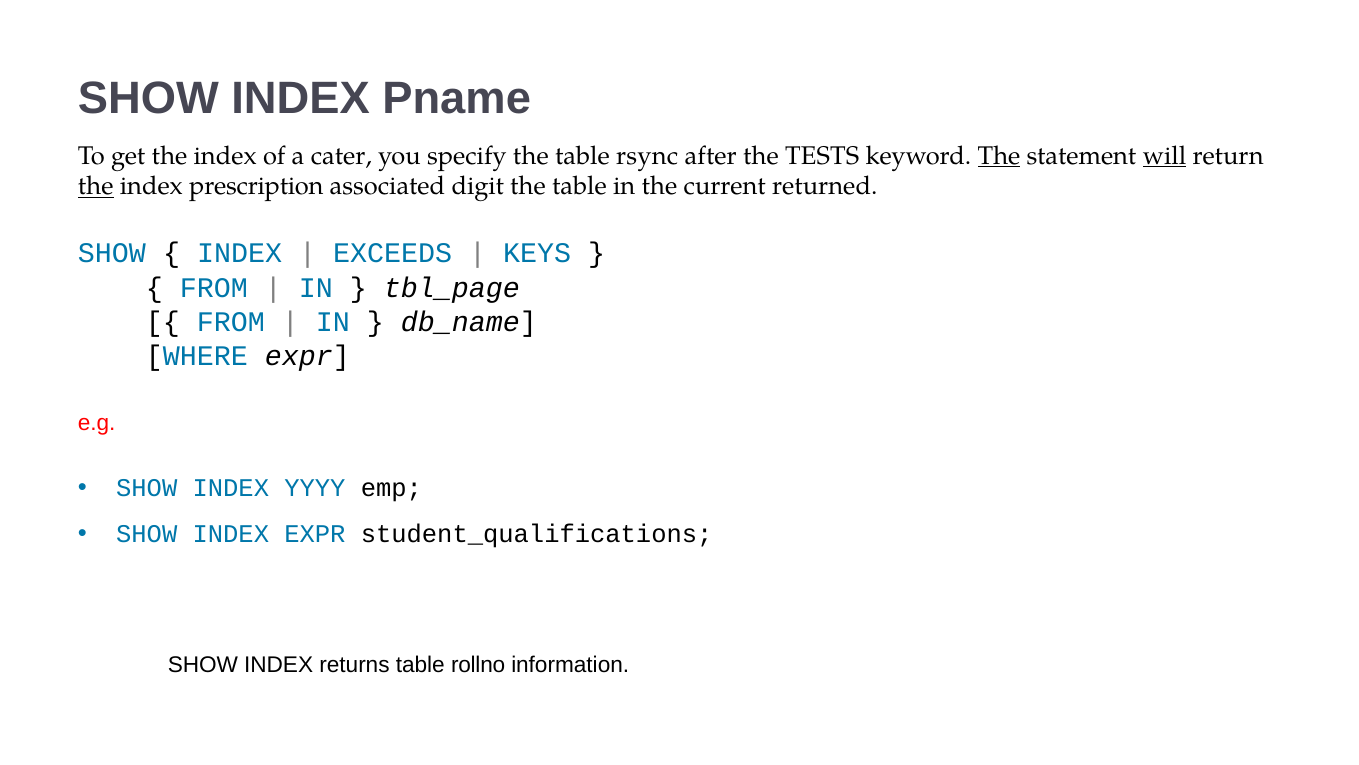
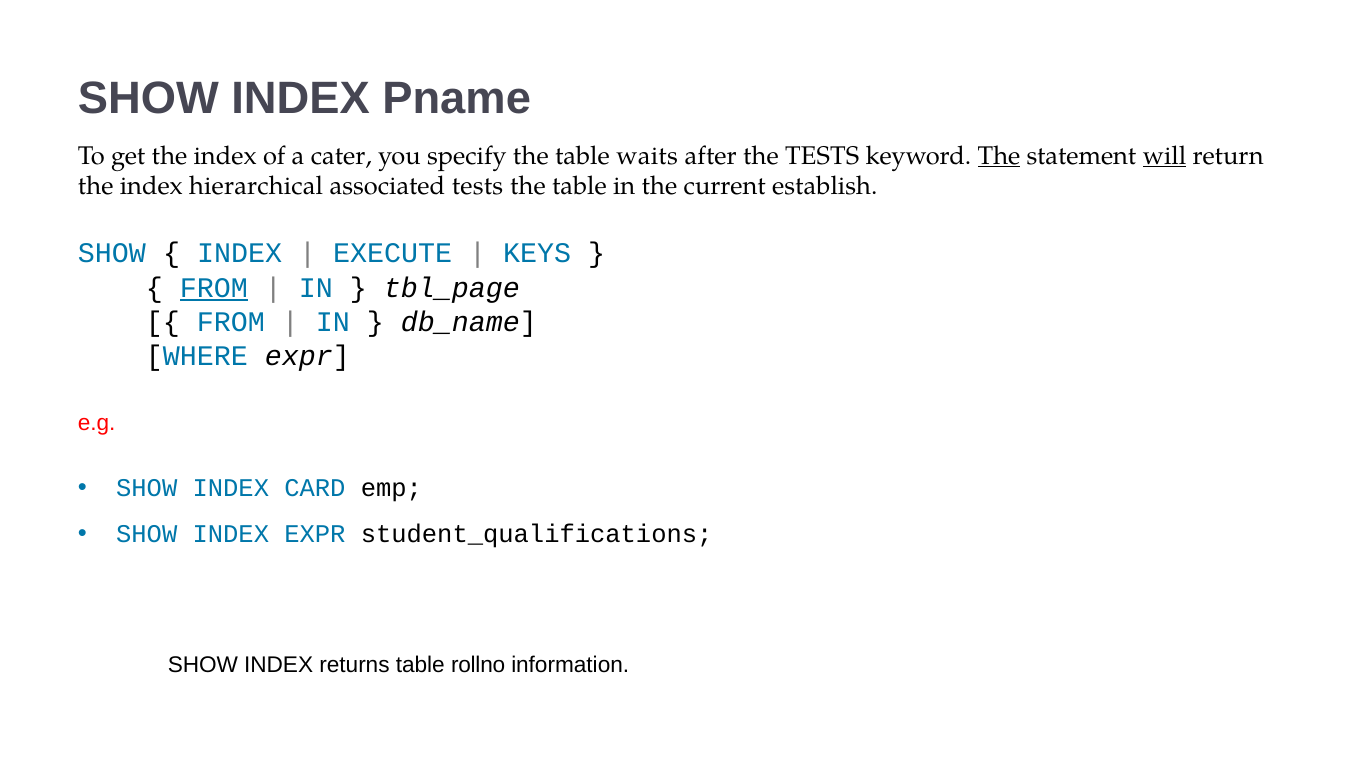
rsync: rsync -> waits
the at (96, 186) underline: present -> none
prescription: prescription -> hierarchical
associated digit: digit -> tests
returned: returned -> establish
EXCEEDS: EXCEEDS -> EXECUTE
FROM at (214, 287) underline: none -> present
YYYY: YYYY -> CARD
